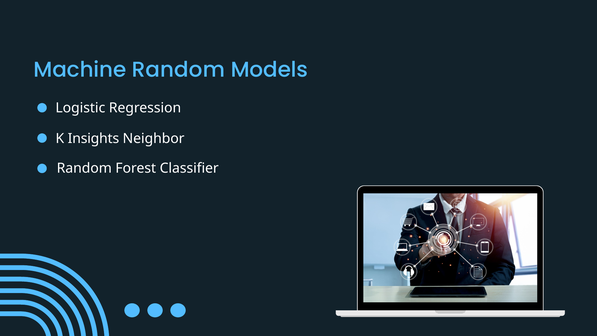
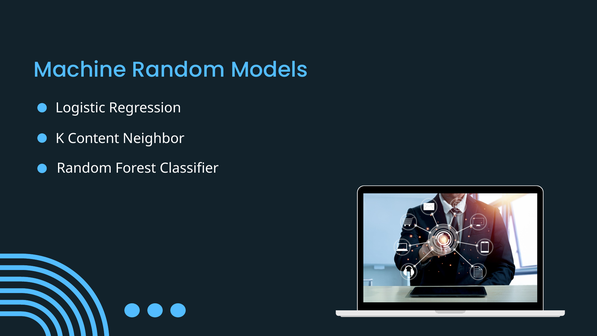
Insights: Insights -> Content
